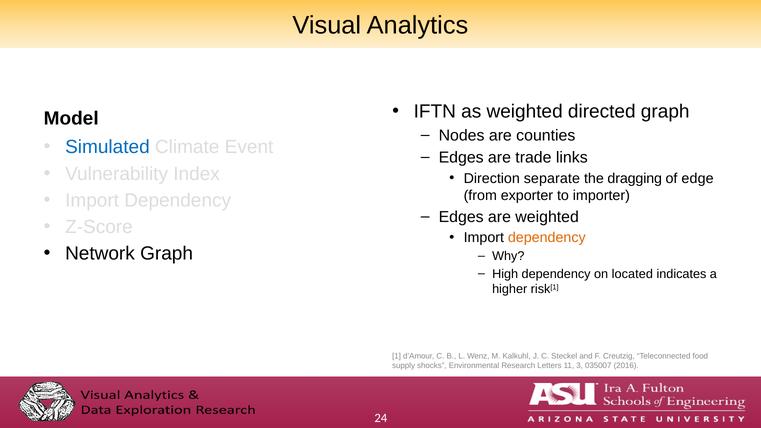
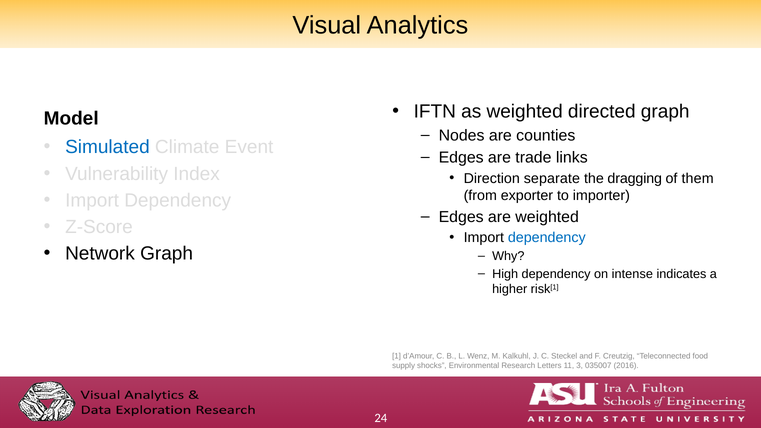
edge: edge -> them
dependency at (547, 238) colour: orange -> blue
located: located -> intense
